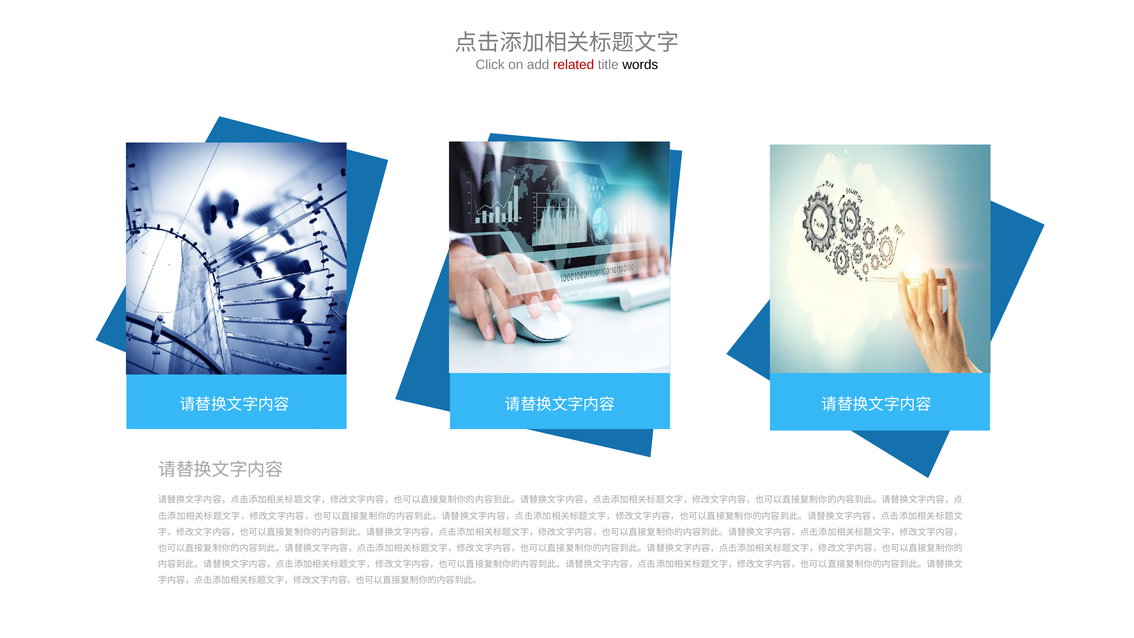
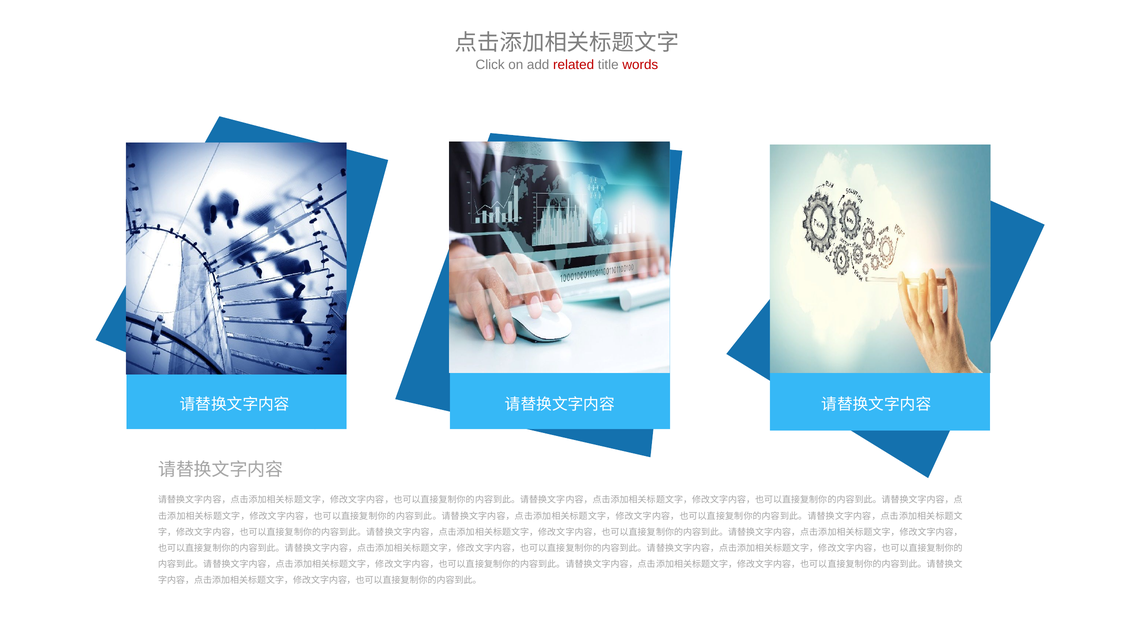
words colour: black -> red
